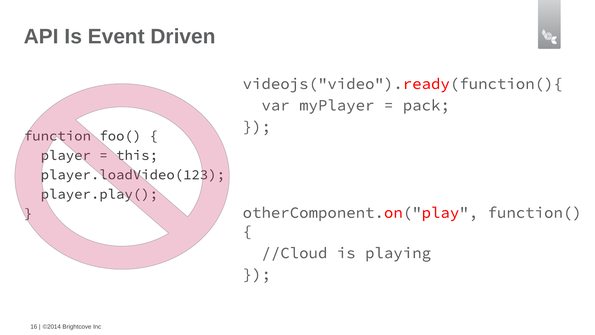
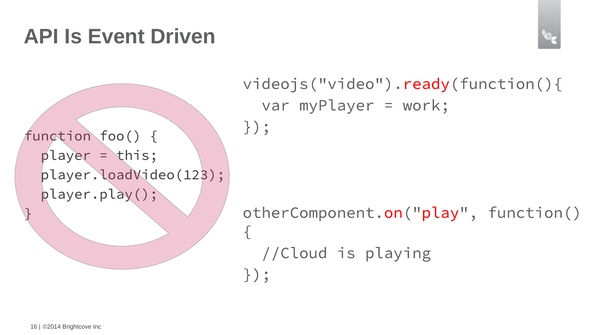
pack: pack -> work
